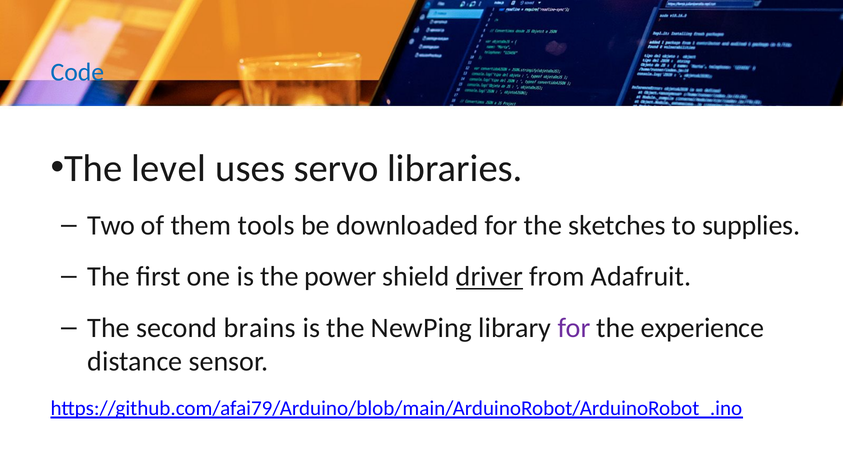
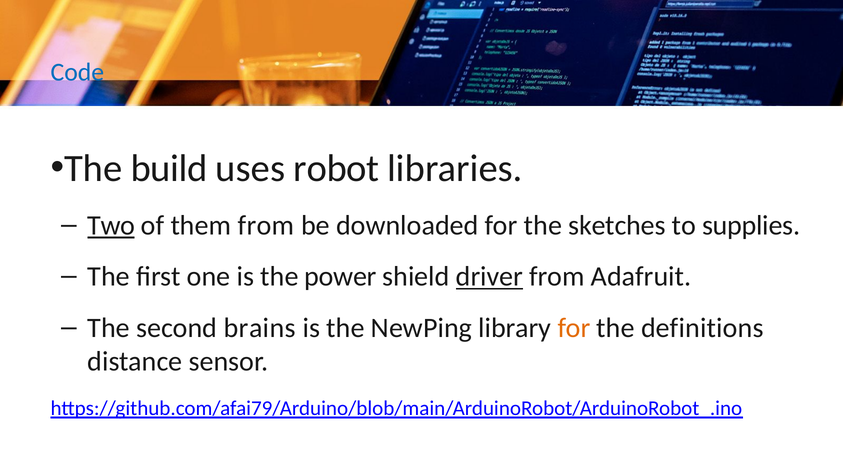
level: level -> build
servo: servo -> robot
Two underline: none -> present
them tools: tools -> from
for at (574, 328) colour: purple -> orange
experience: experience -> definitions
